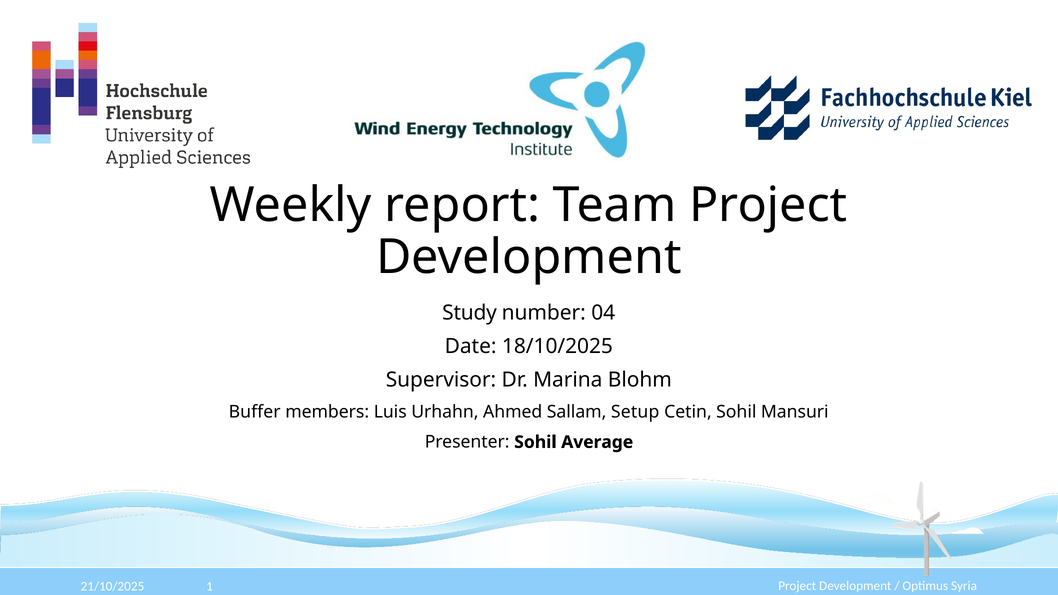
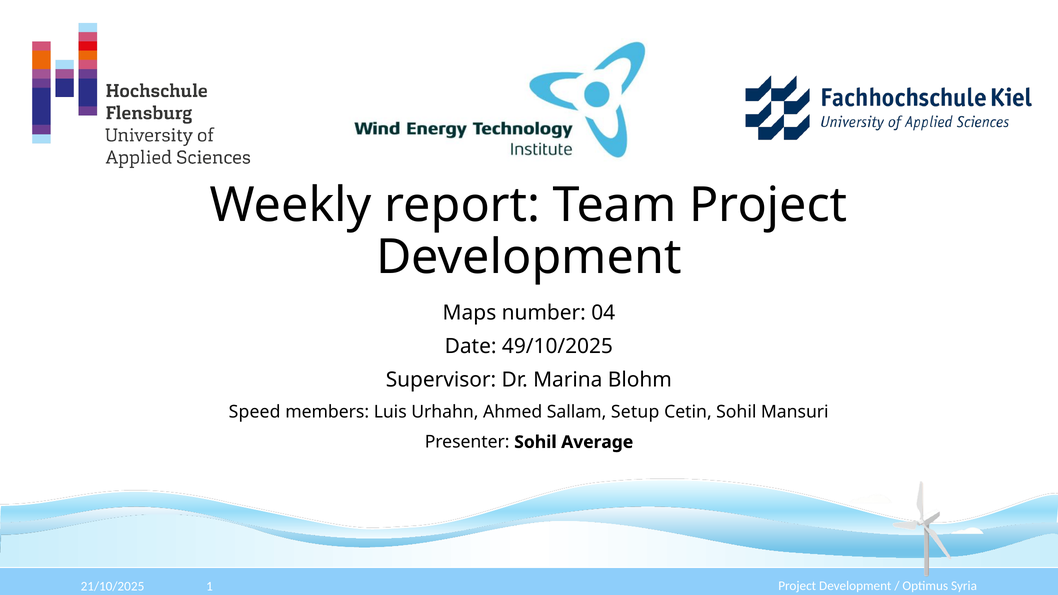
Study: Study -> Maps
18/10/2025: 18/10/2025 -> 49/10/2025
Buffer: Buffer -> Speed
